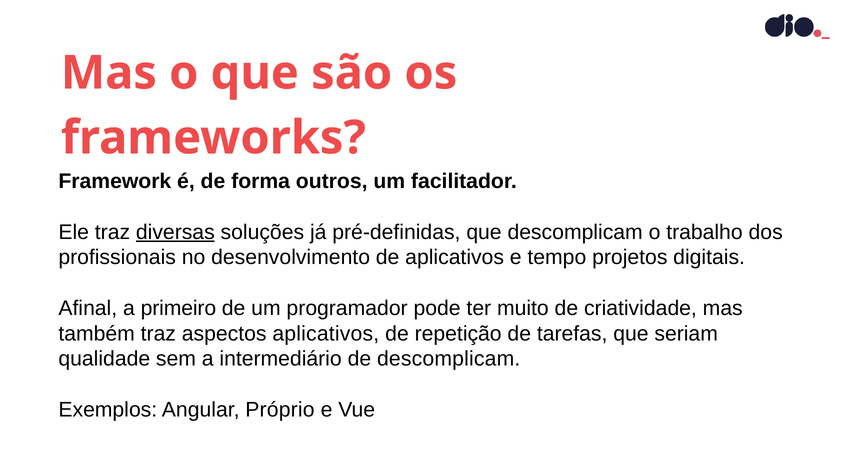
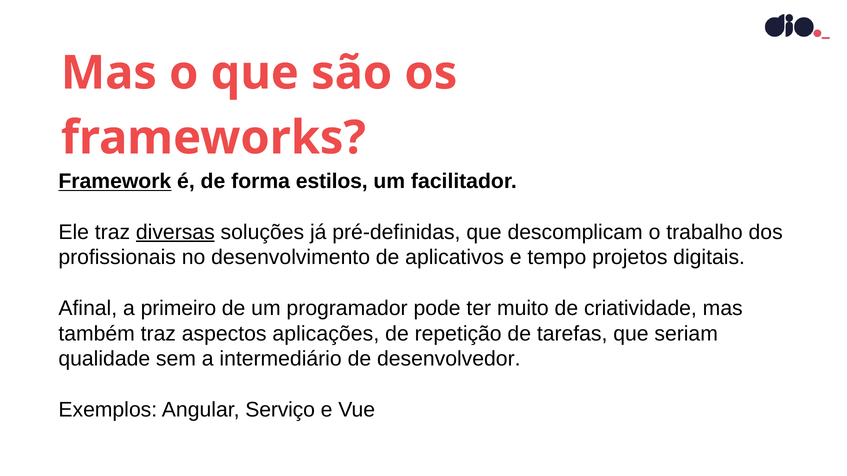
Framework underline: none -> present
outros: outros -> estilos
aspectos aplicativos: aplicativos -> aplicações
de descomplicam: descomplicam -> desenvolvedor
Próprio: Próprio -> Serviço
